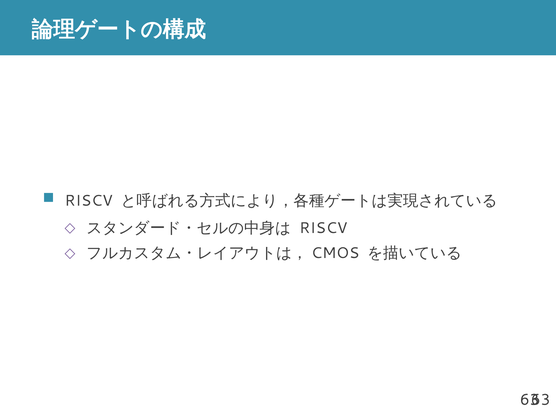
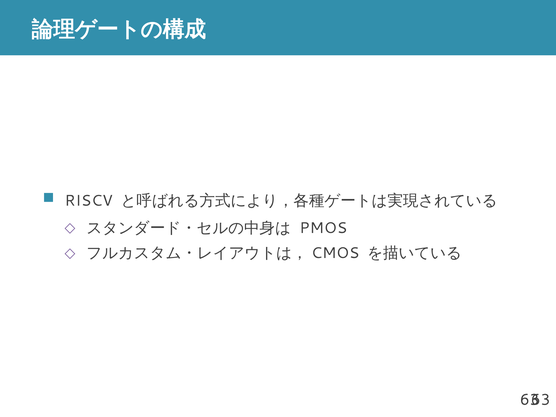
RISCV at (323, 228): RISCV -> PMOS
